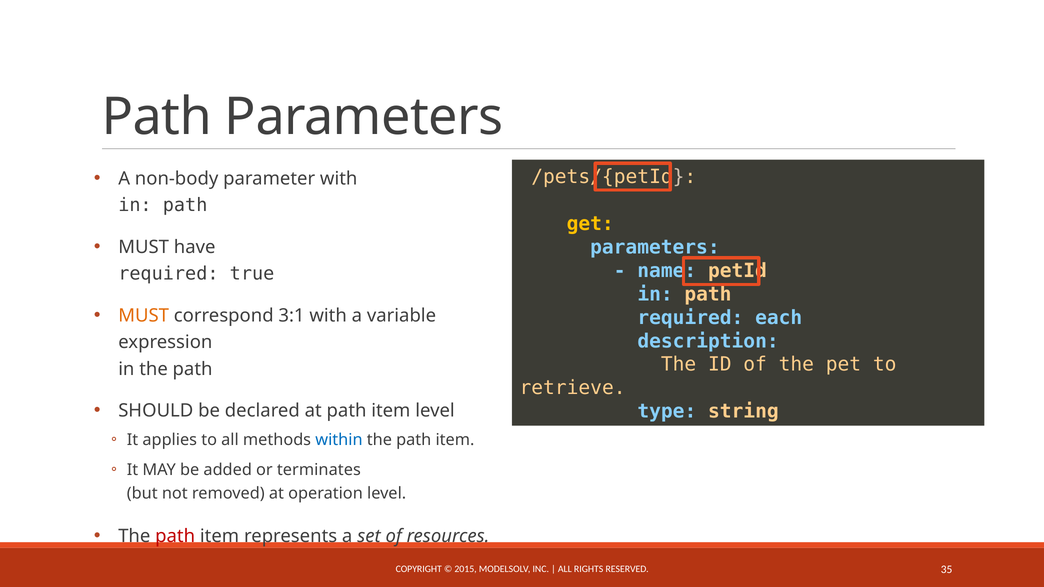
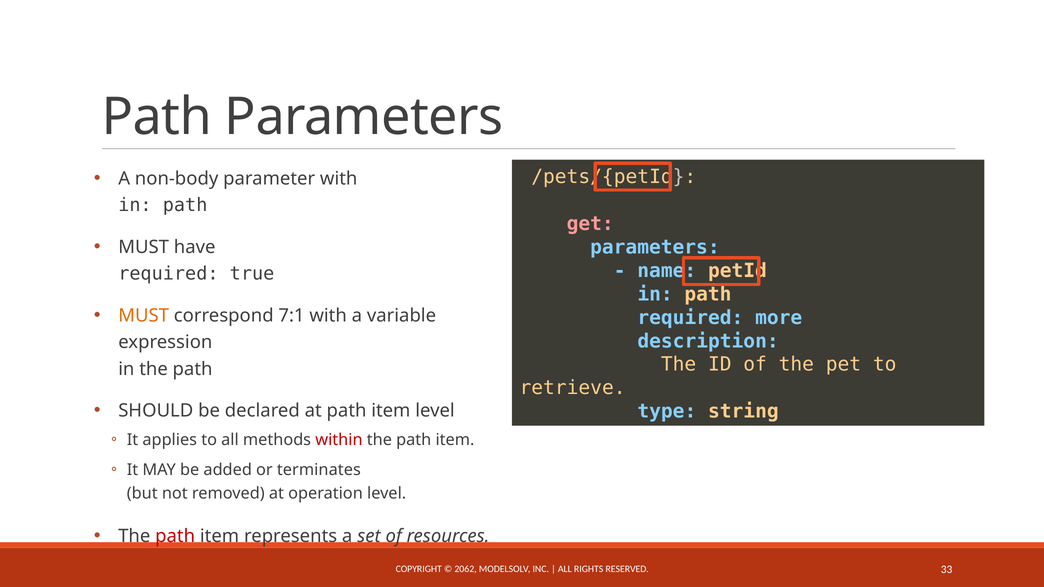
get colour: yellow -> pink
3:1: 3:1 -> 7:1
each: each -> more
within colour: blue -> red
2015: 2015 -> 2062
35: 35 -> 33
